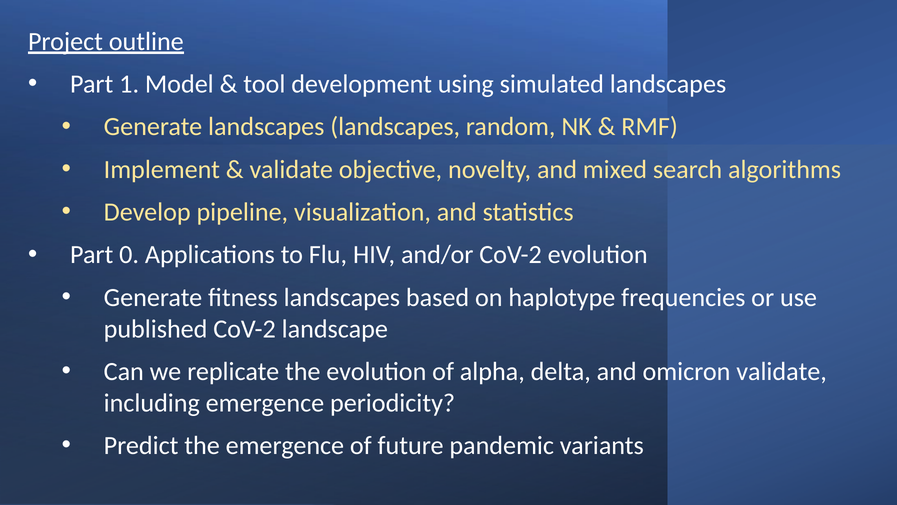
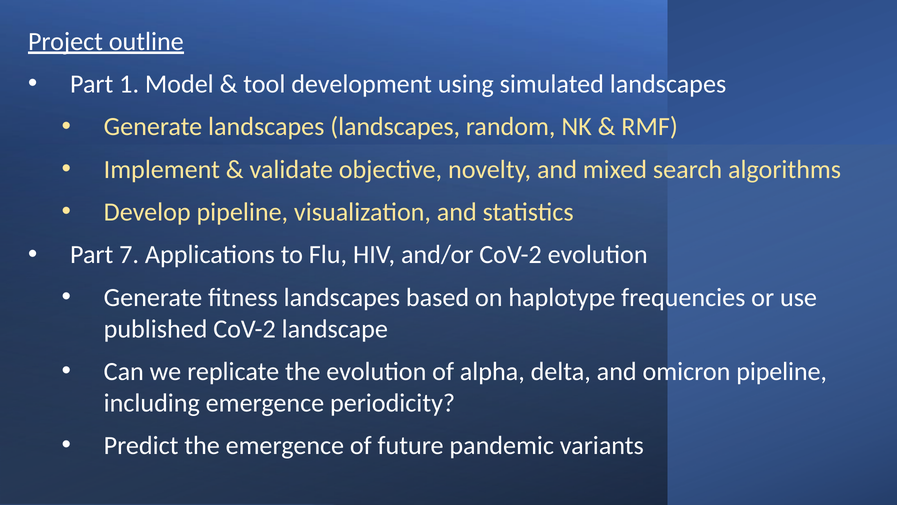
0: 0 -> 7
omicron validate: validate -> pipeline
